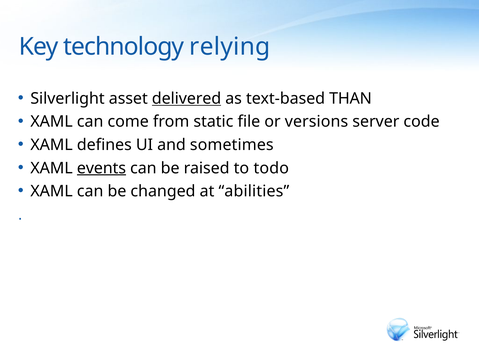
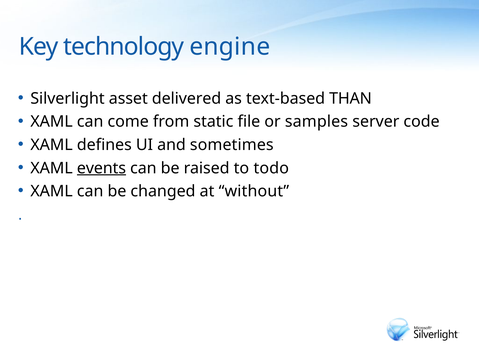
relying: relying -> engine
delivered underline: present -> none
versions: versions -> samples
abilities: abilities -> without
